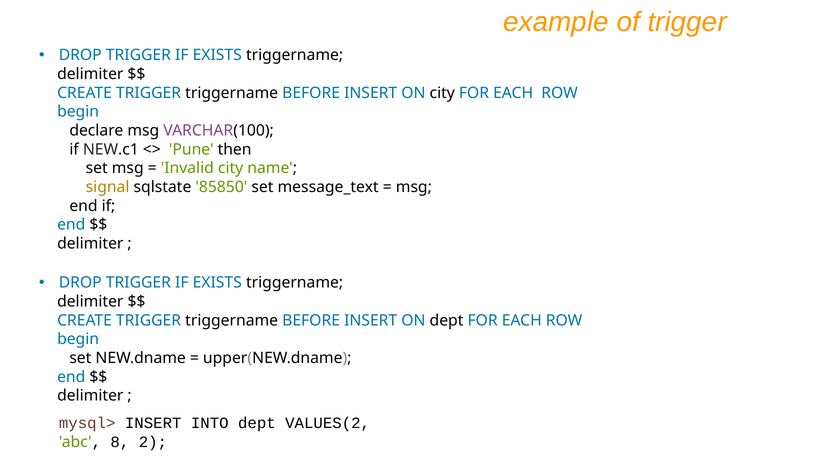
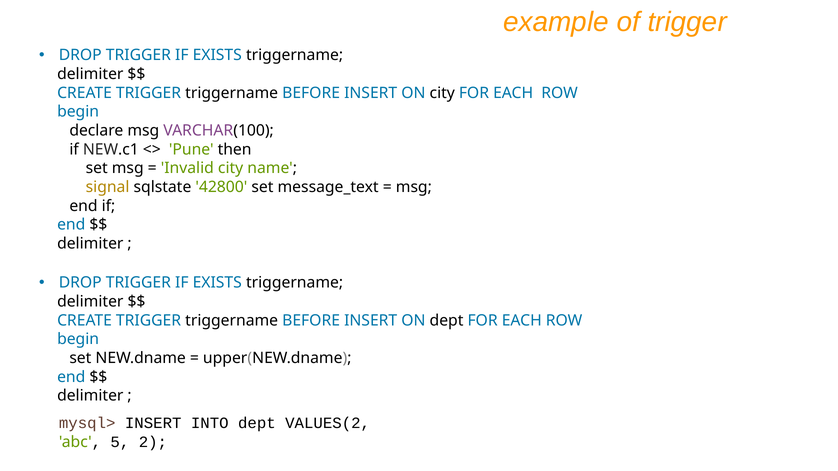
85850: 85850 -> 42800
8: 8 -> 5
